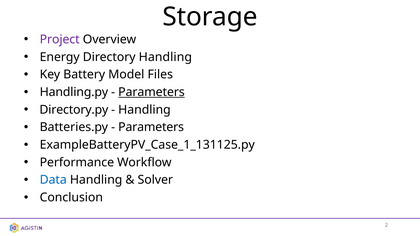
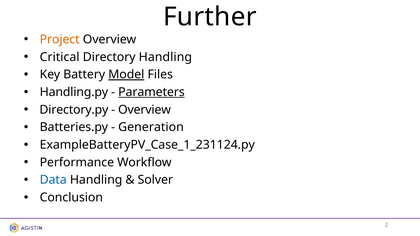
Storage: Storage -> Further
Project colour: purple -> orange
Energy: Energy -> Critical
Model underline: none -> present
Handling at (144, 110): Handling -> Overview
Parameters at (151, 127): Parameters -> Generation
ExampleBatteryPV_Case_1_131125.py: ExampleBatteryPV_Case_1_131125.py -> ExampleBatteryPV_Case_1_231124.py
